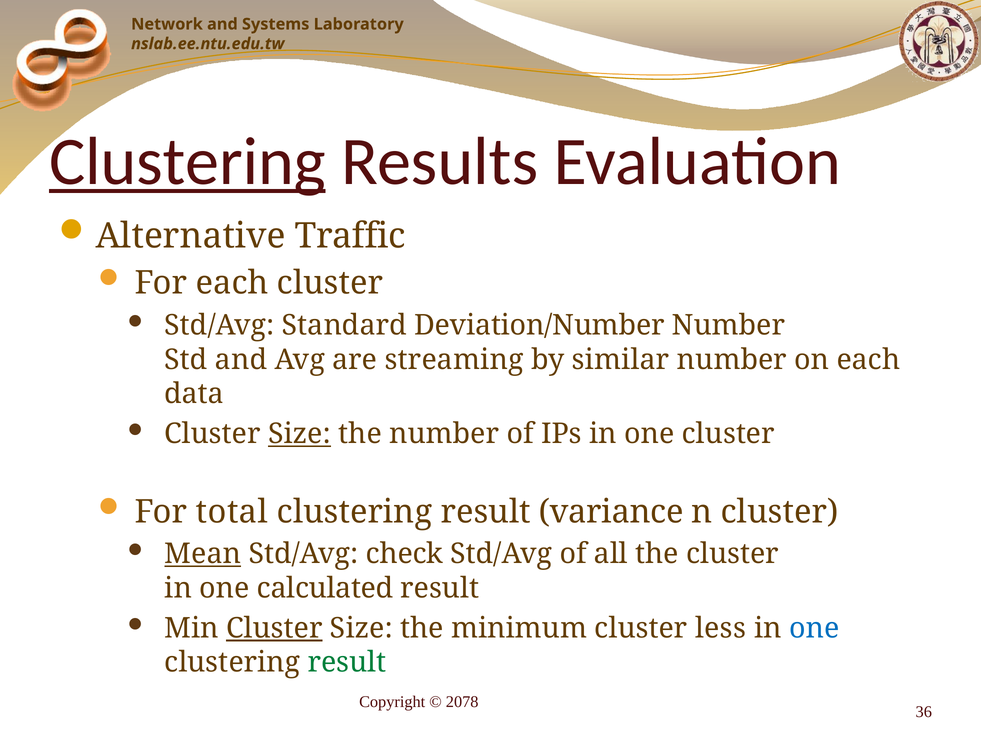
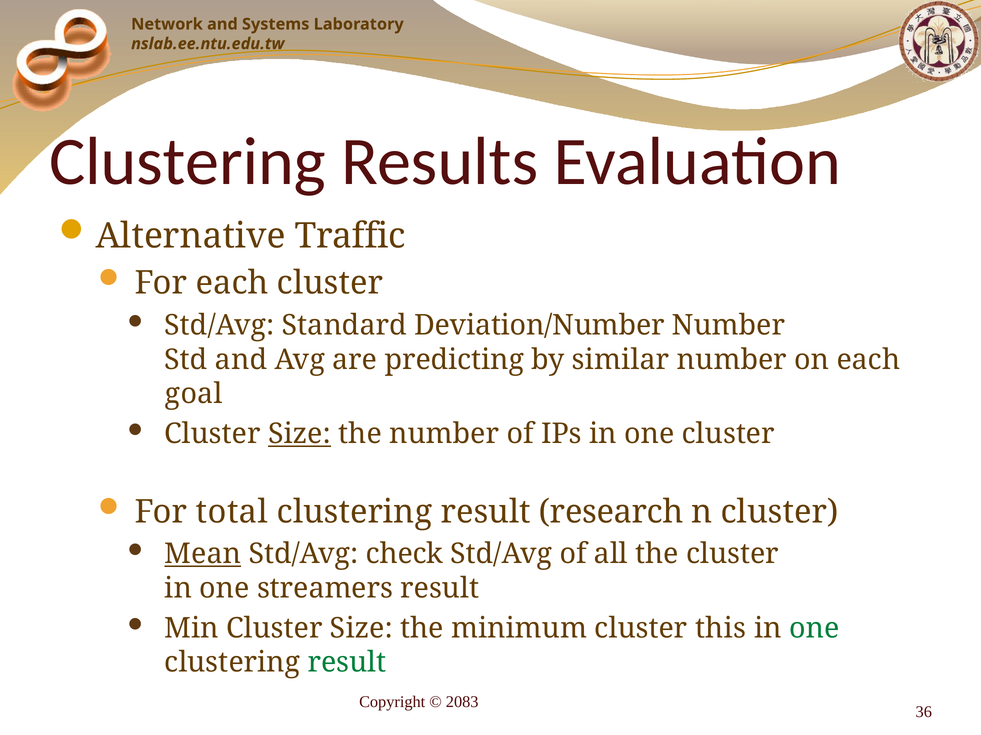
Clustering at (187, 162) underline: present -> none
streaming: streaming -> predicting
data: data -> goal
variance: variance -> research
calculated: calculated -> streamers
Cluster at (274, 629) underline: present -> none
less: less -> this
one at (814, 629) colour: blue -> green
2078: 2078 -> 2083
